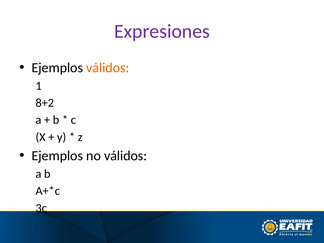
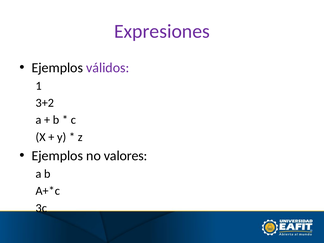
válidos at (108, 68) colour: orange -> purple
8+2: 8+2 -> 3+2
no válidos: válidos -> valores
